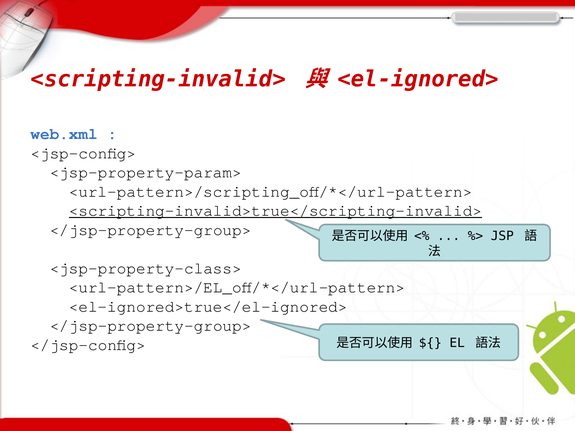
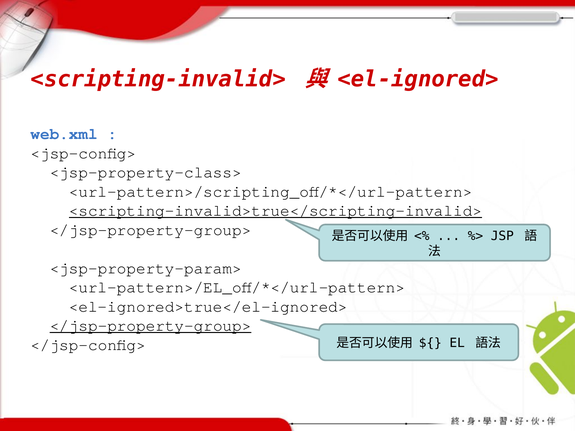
<jsp-property-param>: <jsp-property-param> -> <jsp-property-class>
<jsp-property-class>: <jsp-property-class> -> <jsp-property-param>
</jsp-property-group> at (151, 326) underline: none -> present
